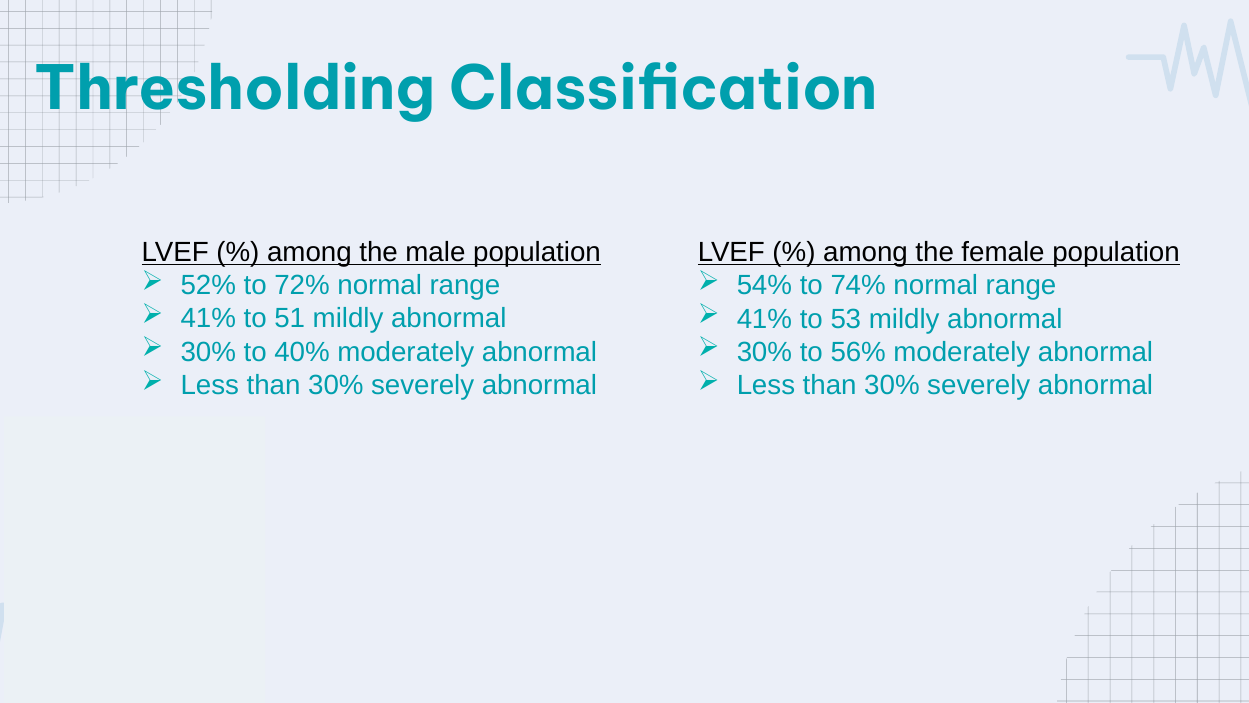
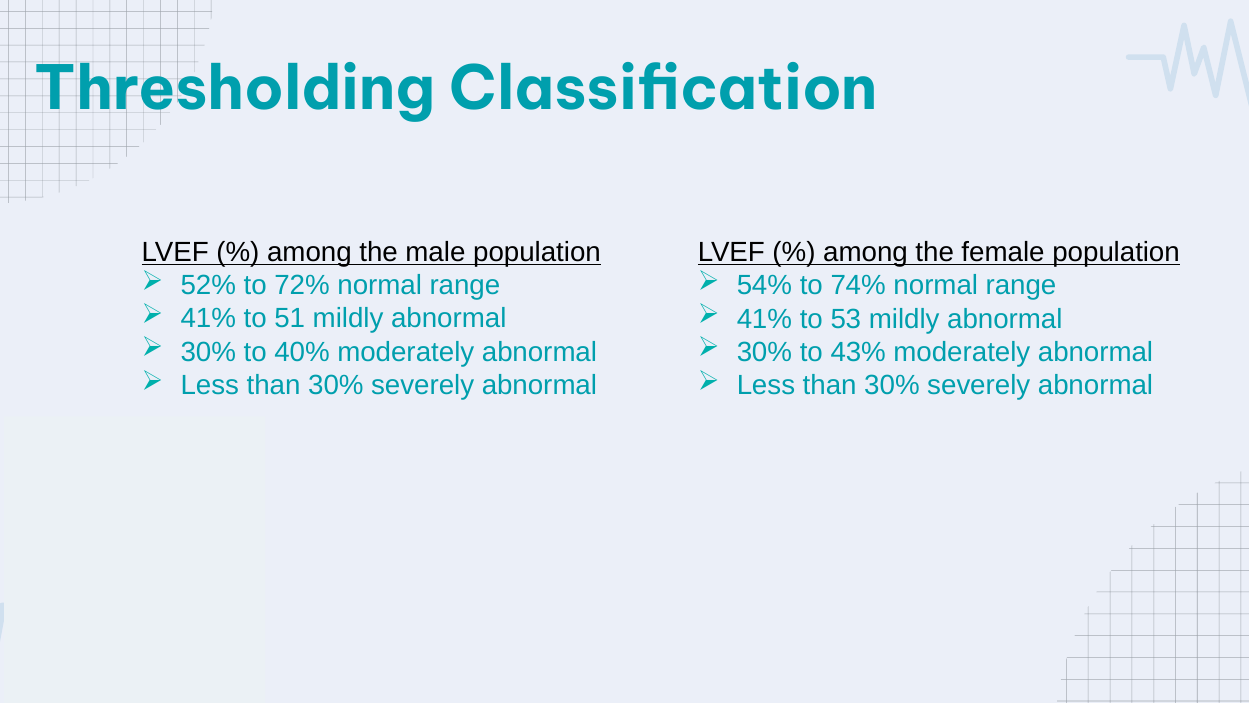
56%: 56% -> 43%
